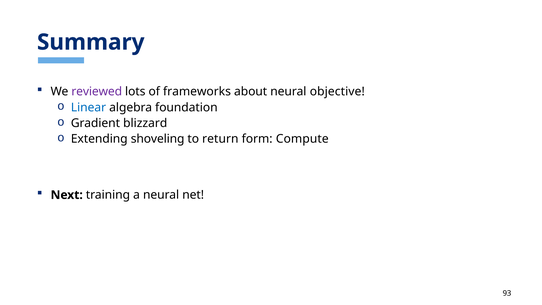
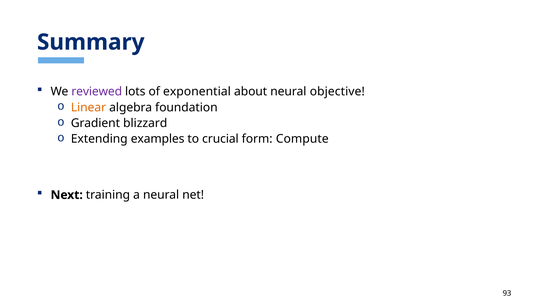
frameworks: frameworks -> exponential
Linear colour: blue -> orange
shoveling: shoveling -> examples
return: return -> crucial
